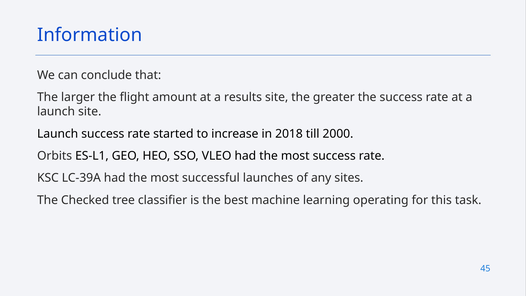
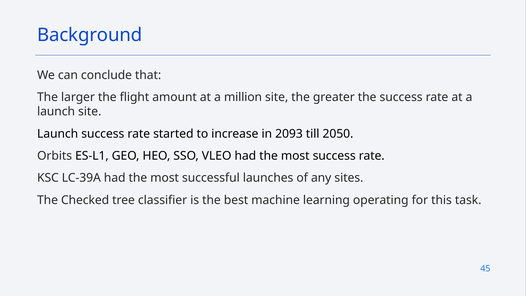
Information: Information -> Background
results: results -> million
2018: 2018 -> 2093
2000: 2000 -> 2050
